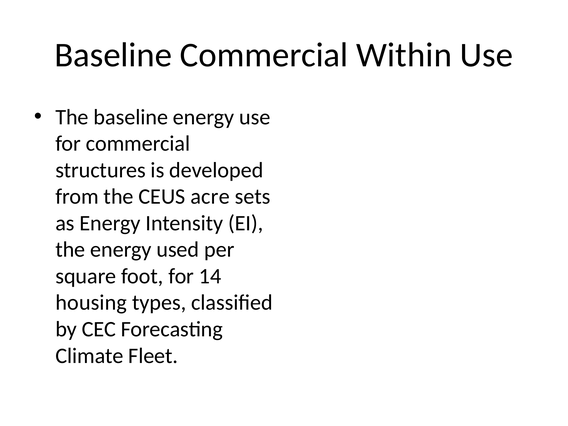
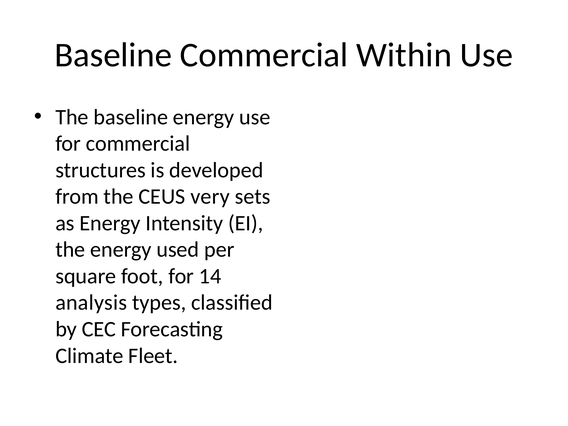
acre: acre -> very
housing: housing -> analysis
